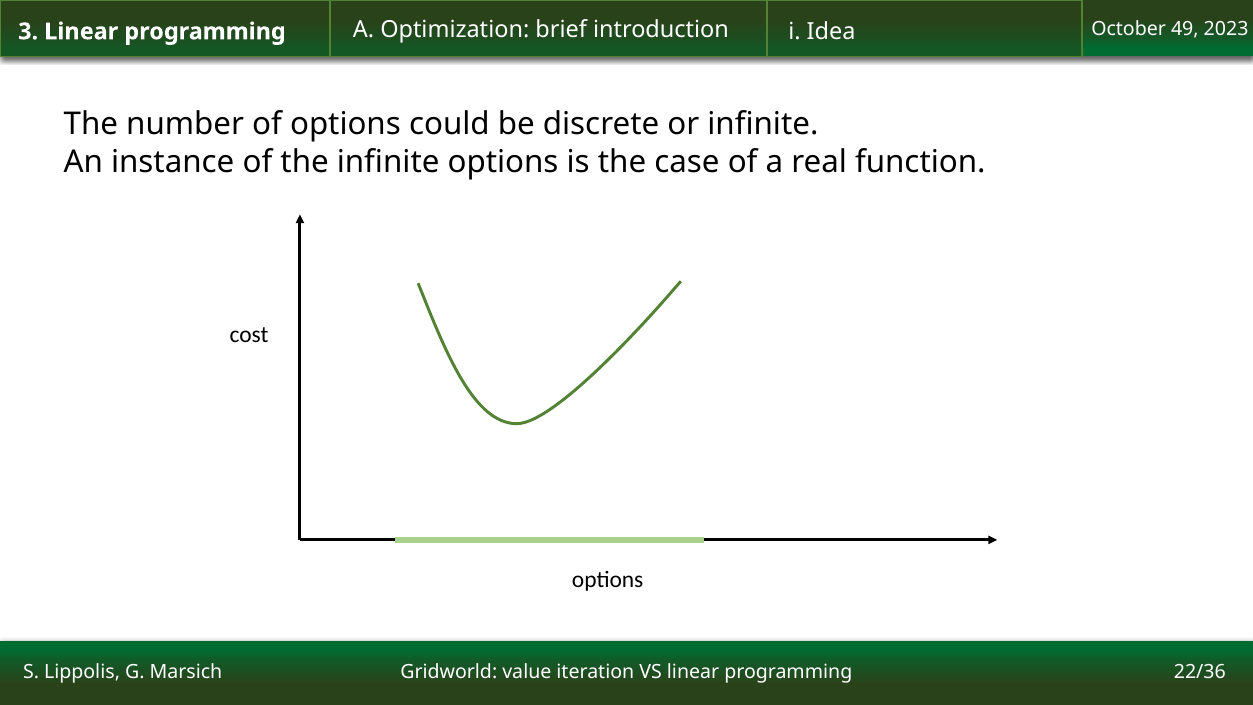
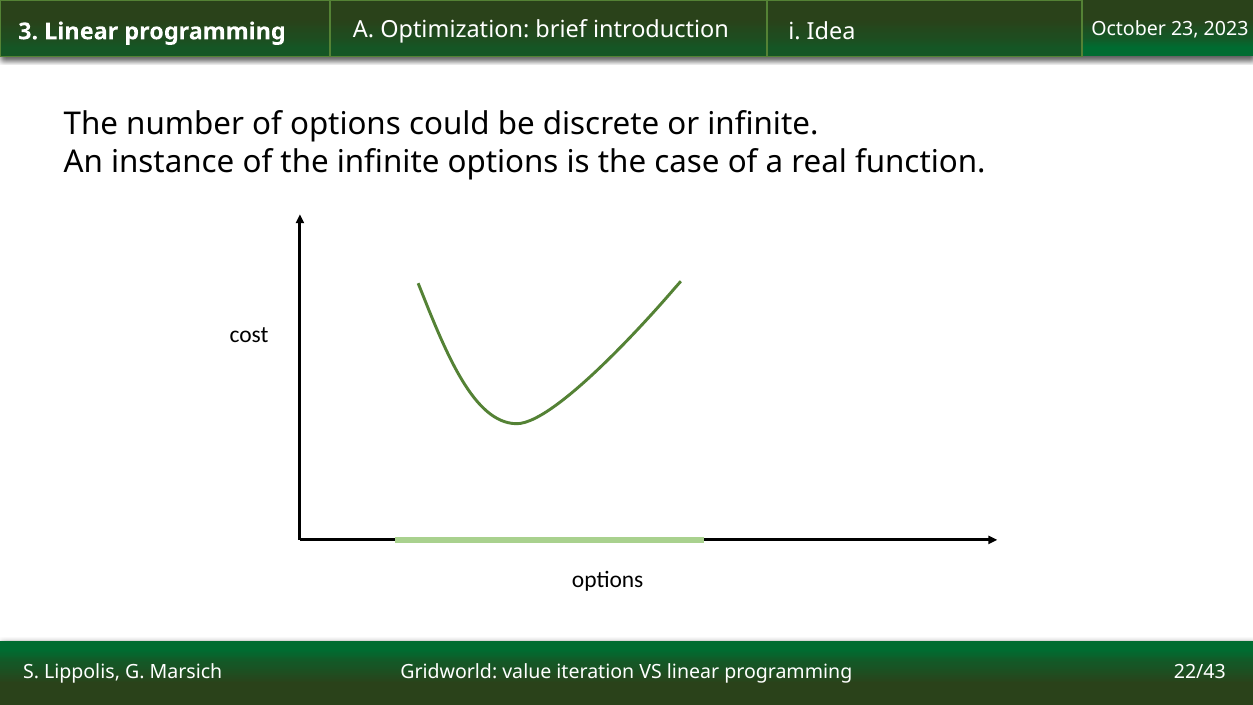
49: 49 -> 23
22/36: 22/36 -> 22/43
